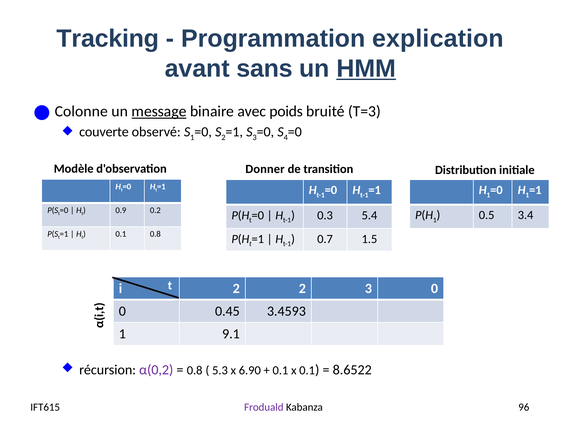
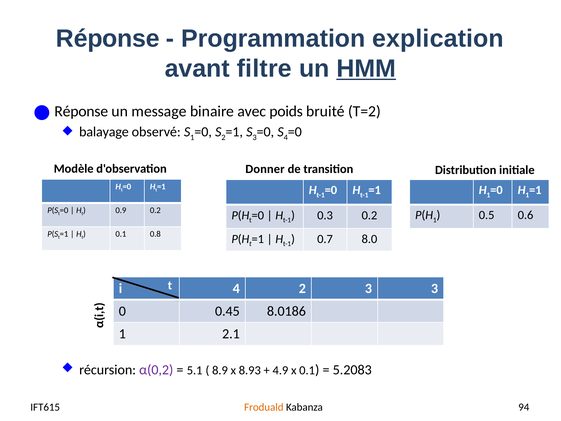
Tracking at (108, 39): Tracking -> Réponse
sans: sans -> filtre
Colonne at (81, 111): Colonne -> Réponse
message underline: present -> none
T=3: T=3 -> T=2
couverte: couverte -> balayage
0.3 5.4: 5.4 -> 0.2
3.4: 3.4 -> 0.6
1.5: 1.5 -> 8.0
2 at (236, 288): 2 -> 4
3 0: 0 -> 3
3.4593: 3.4593 -> 8.0186
9.1: 9.1 -> 2.1
0.8 at (195, 370): 0.8 -> 5.1
5.3: 5.3 -> 8.9
6.90: 6.90 -> 8.93
0.1 at (280, 370): 0.1 -> 4.9
8.6522: 8.6522 -> 5.2083
Froduald colour: purple -> orange
96: 96 -> 94
